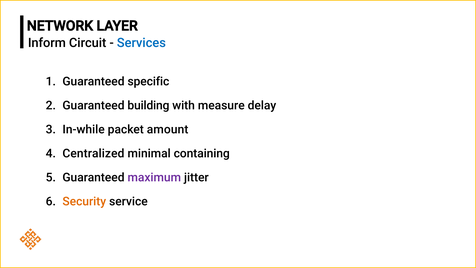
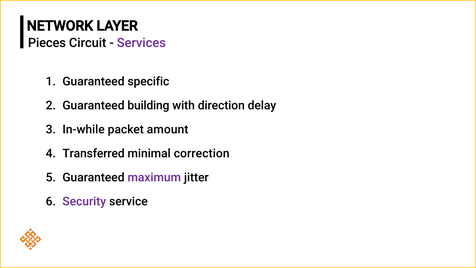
Inform: Inform -> Pieces
Services colour: blue -> purple
measure: measure -> direction
Centralized: Centralized -> Transferred
containing: containing -> correction
Security colour: orange -> purple
